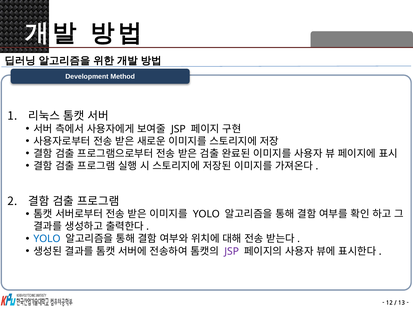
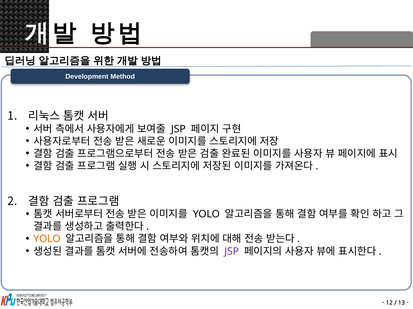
YOLO at (47, 239) colour: blue -> orange
